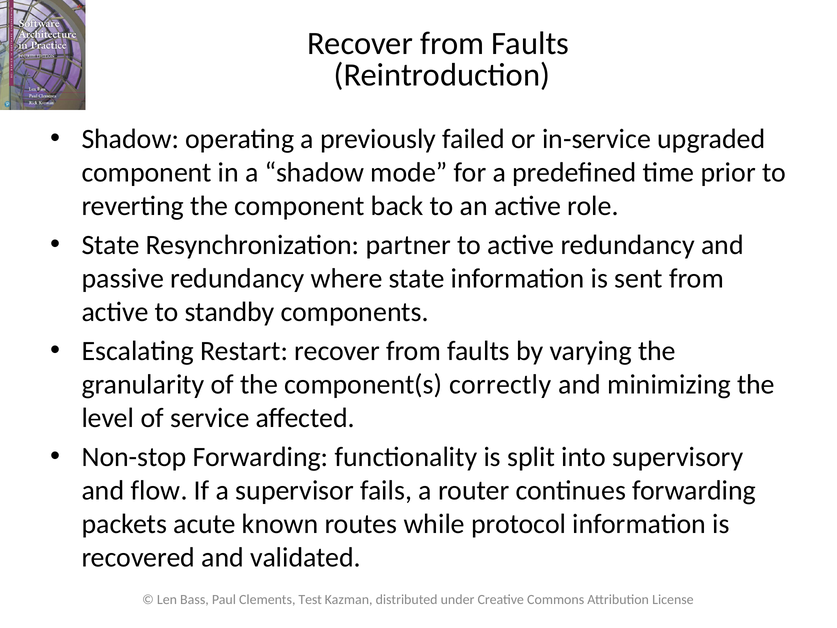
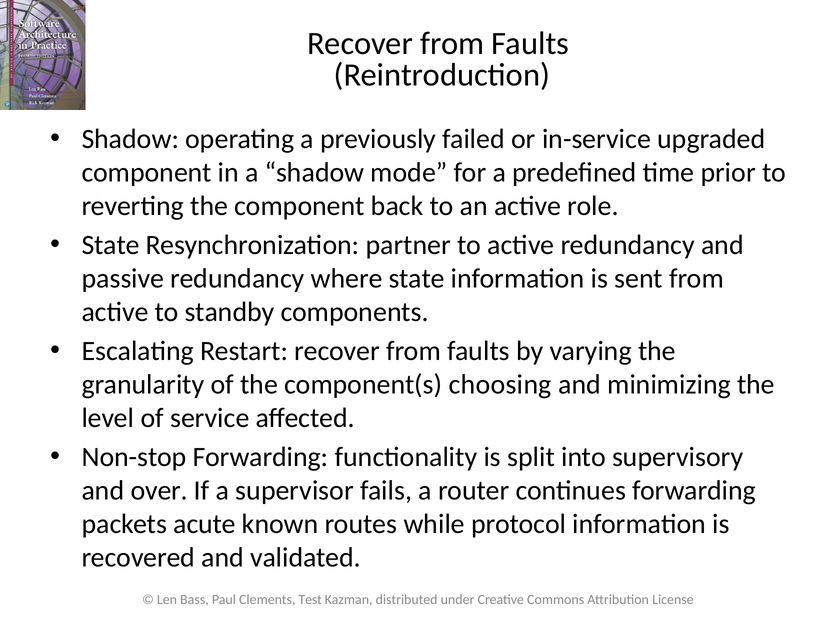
correctly: correctly -> choosing
flow: flow -> over
